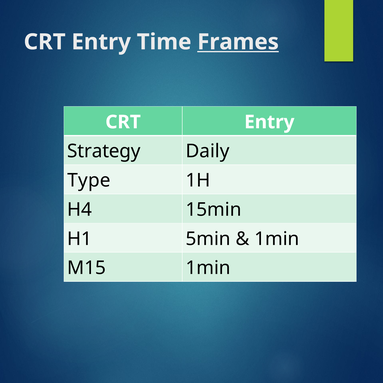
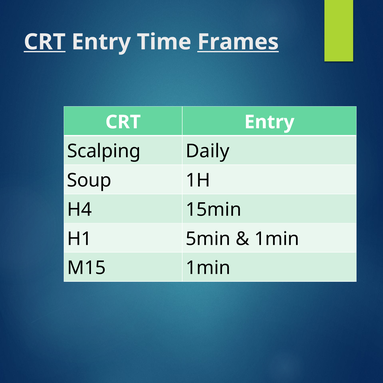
CRT at (45, 42) underline: none -> present
Strategy: Strategy -> Scalping
Type: Type -> Soup
